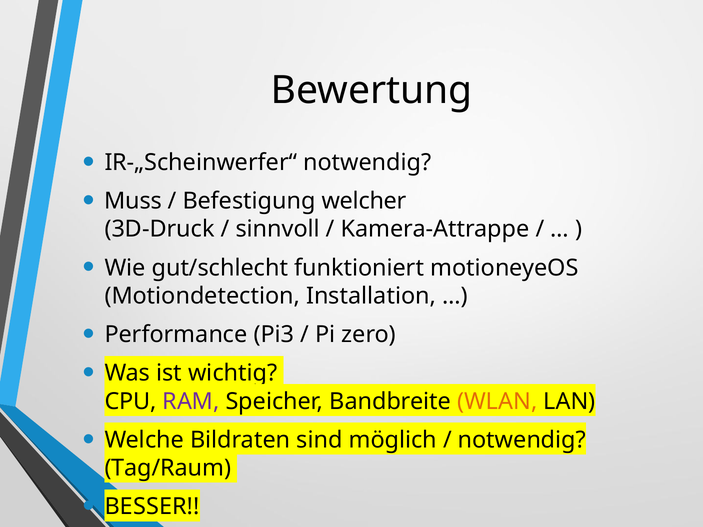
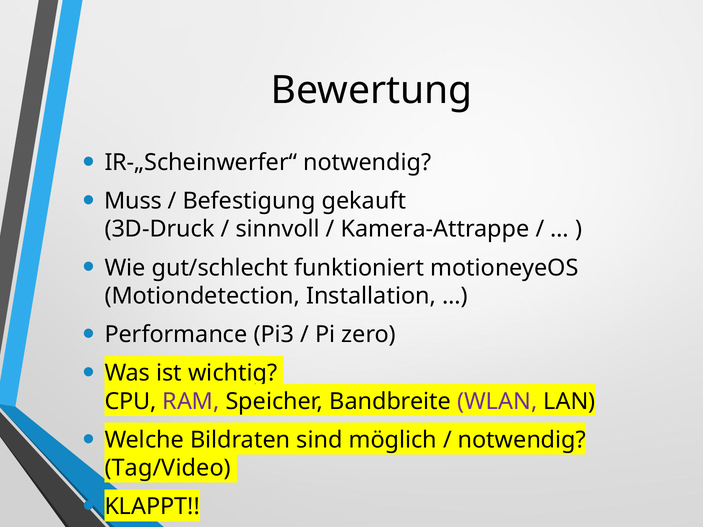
welcher: welcher -> gekauft
WLAN colour: orange -> purple
Tag/Raum: Tag/Raum -> Tag/Video
BESSER: BESSER -> KLAPPT
